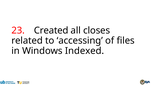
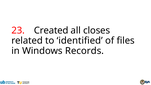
accessing: accessing -> identified
Indexed: Indexed -> Records
